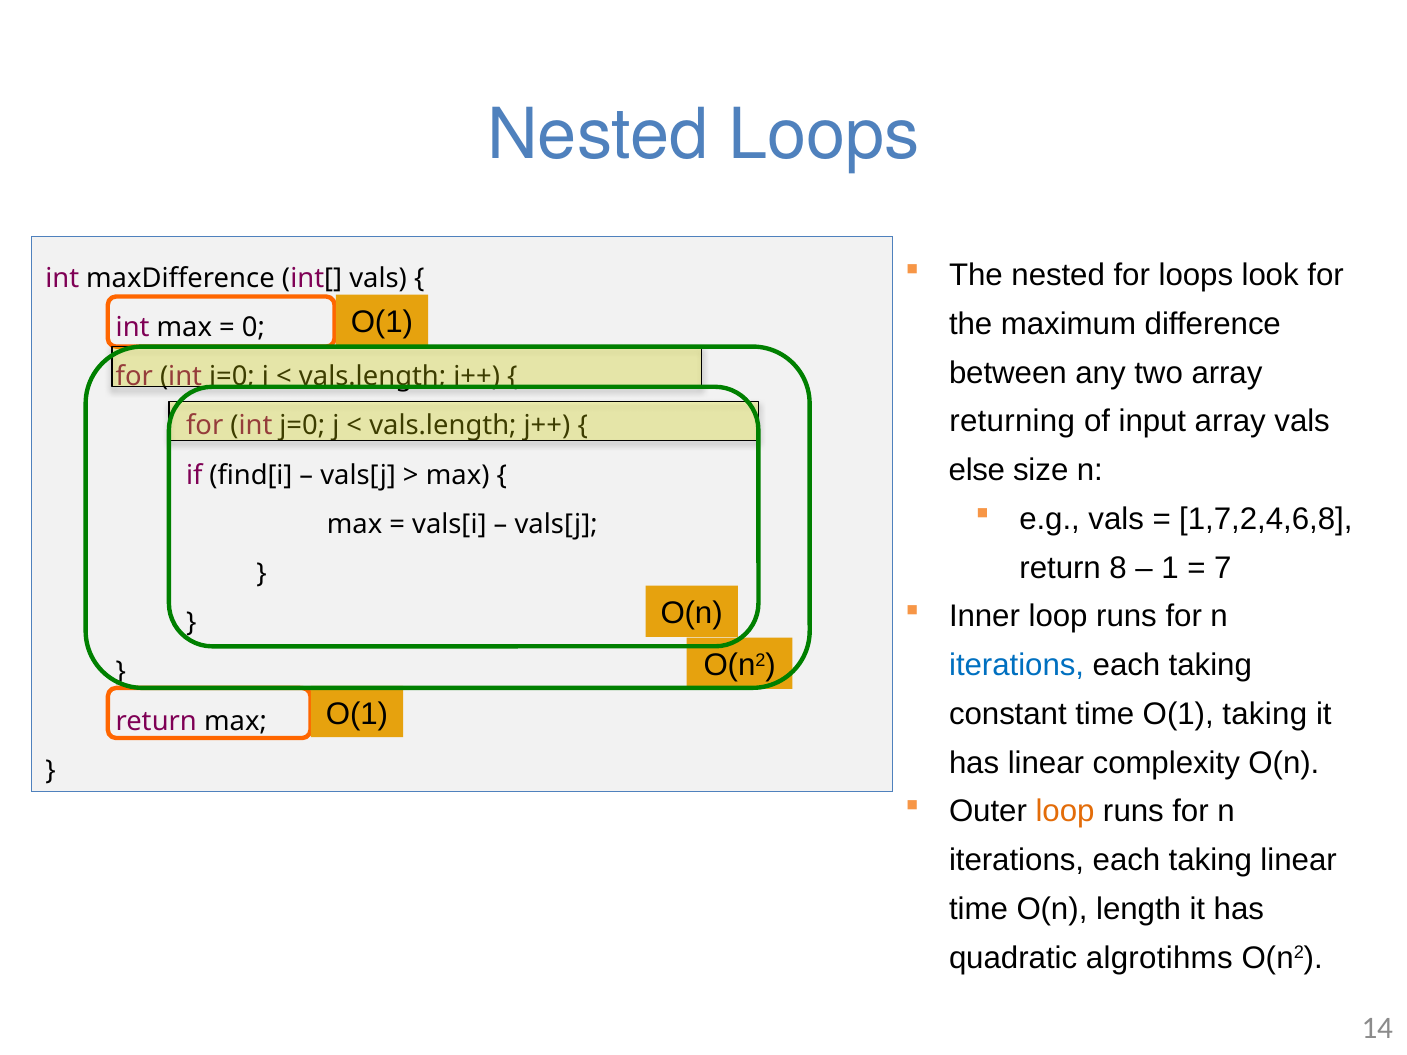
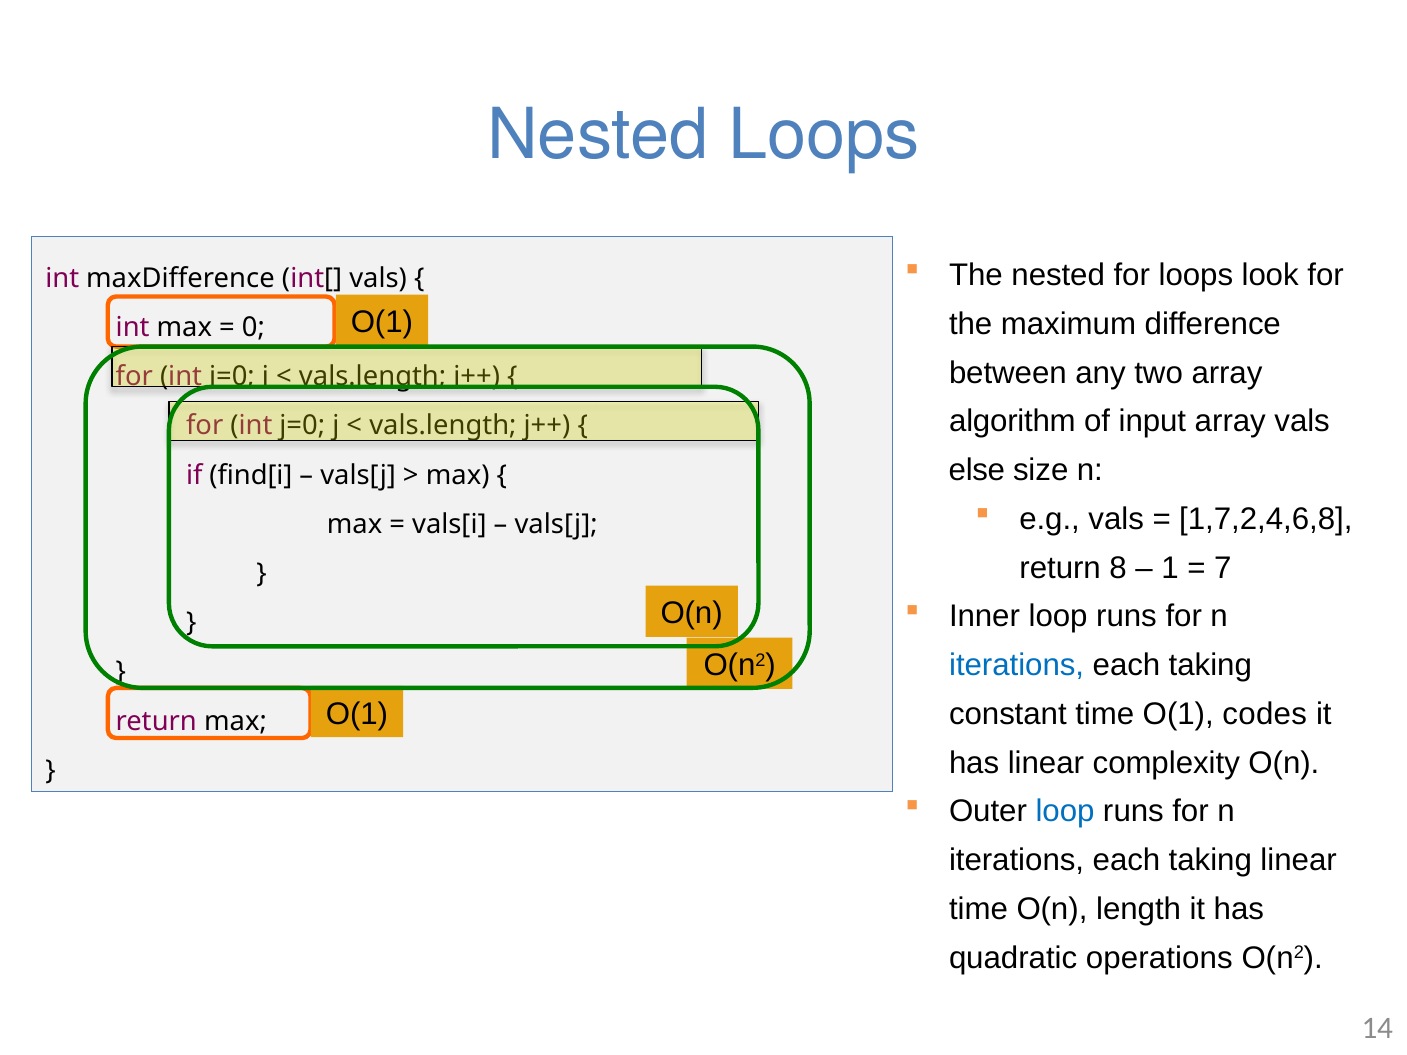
returning: returning -> algorithm
O(1 taking: taking -> codes
loop at (1065, 812) colour: orange -> blue
algrotihms: algrotihms -> operations
